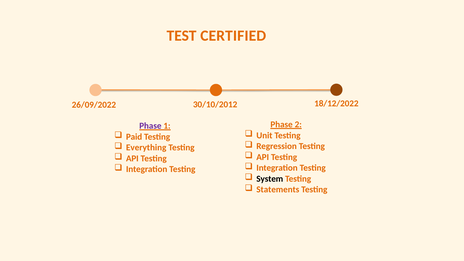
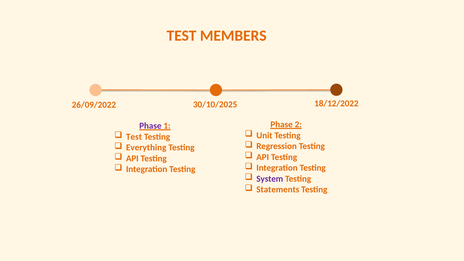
CERTIFIED: CERTIFIED -> MEMBERS
30/10/2012: 30/10/2012 -> 30/10/2025
Paid at (134, 137): Paid -> Test
System colour: black -> purple
